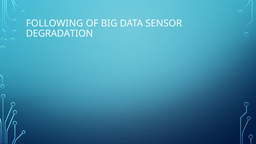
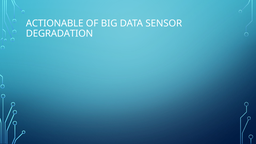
FOLLOWING: FOLLOWING -> ACTIONABLE
